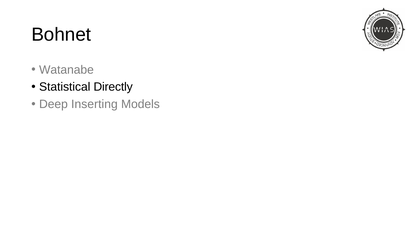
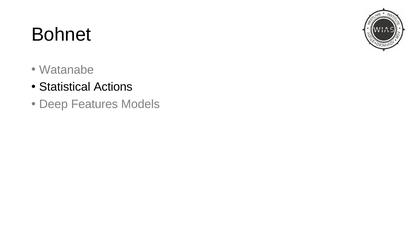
Directly: Directly -> Actions
Inserting: Inserting -> Features
